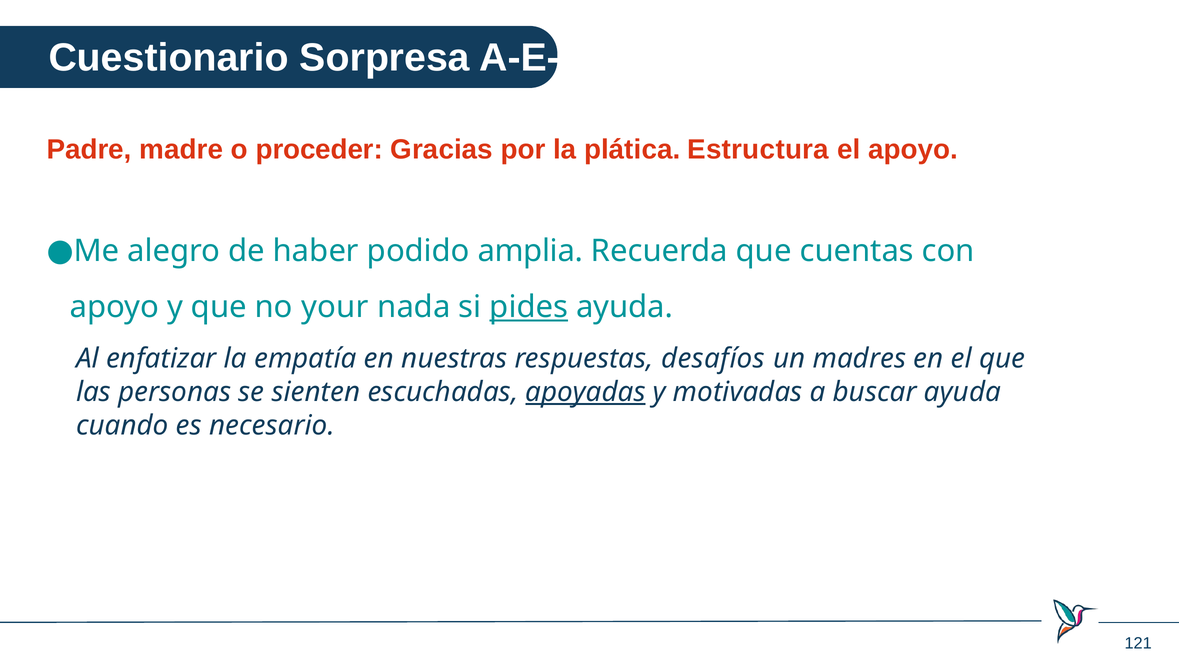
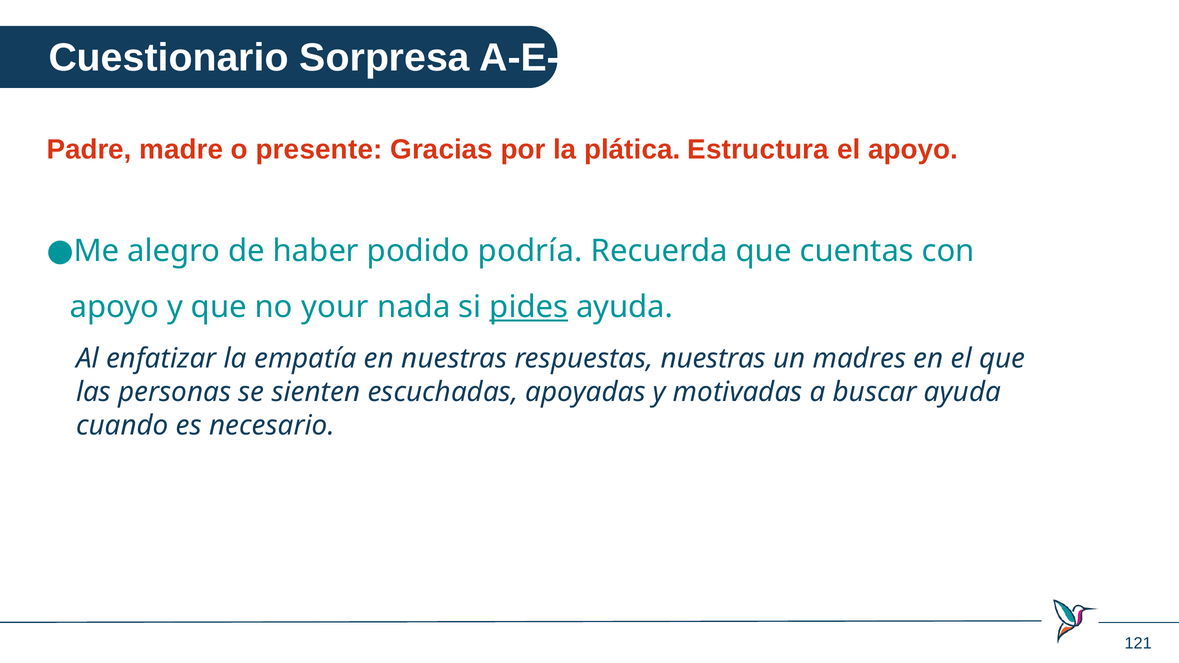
proceder: proceder -> presente
amplia: amplia -> podría
respuestas desafíos: desafíos -> nuestras
apoyadas underline: present -> none
